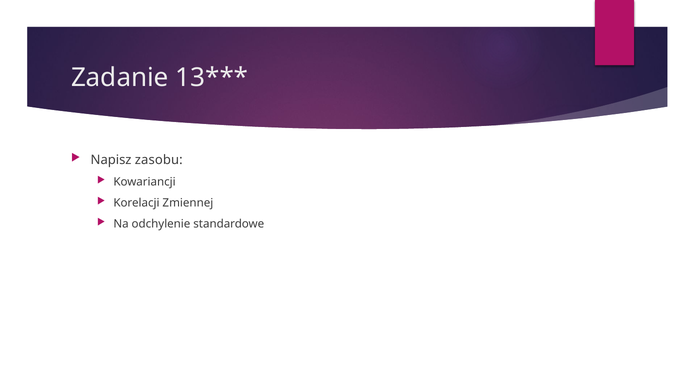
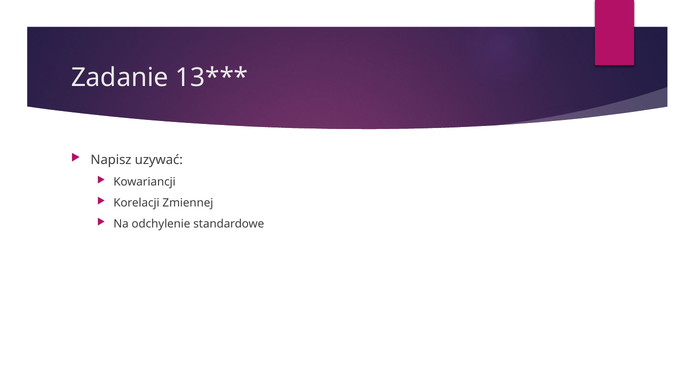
zasobu: zasobu -> uzywać
